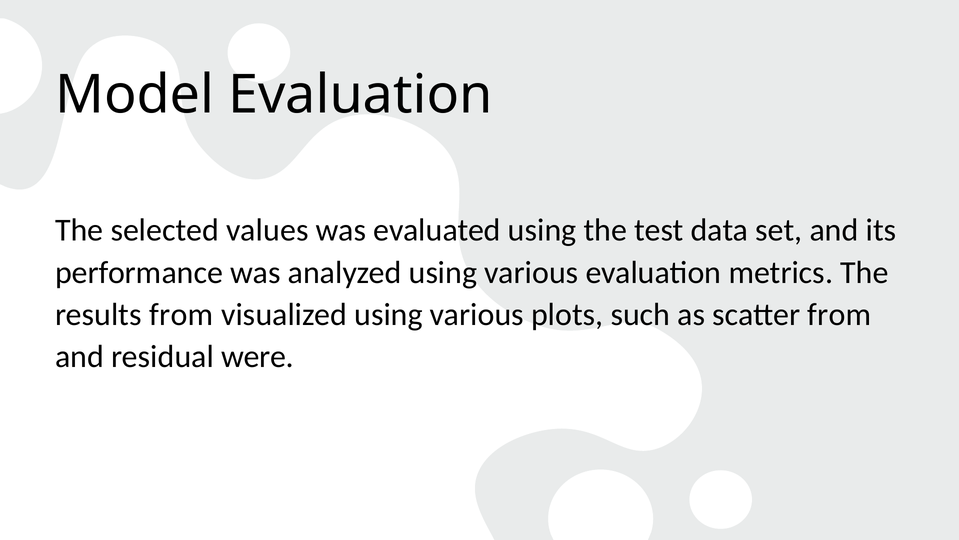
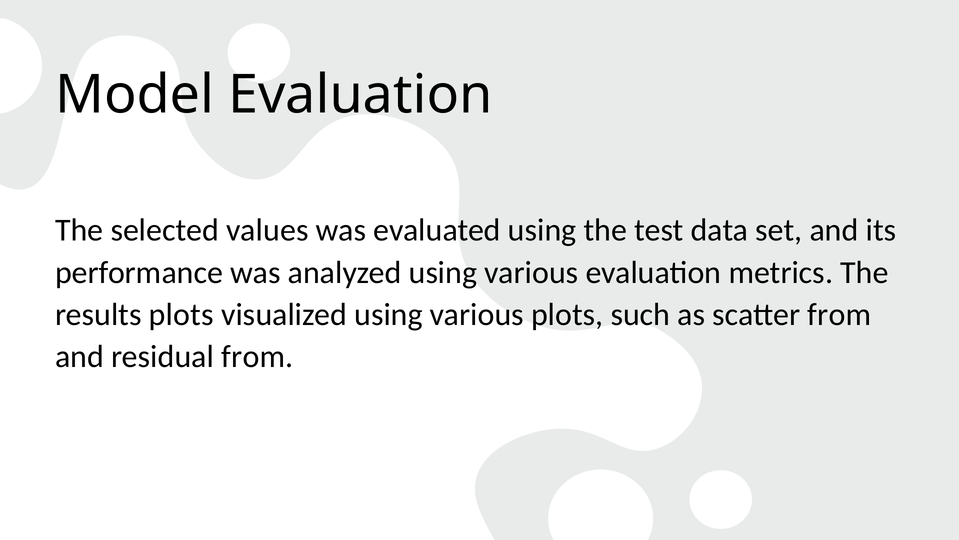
results from: from -> plots
residual were: were -> from
